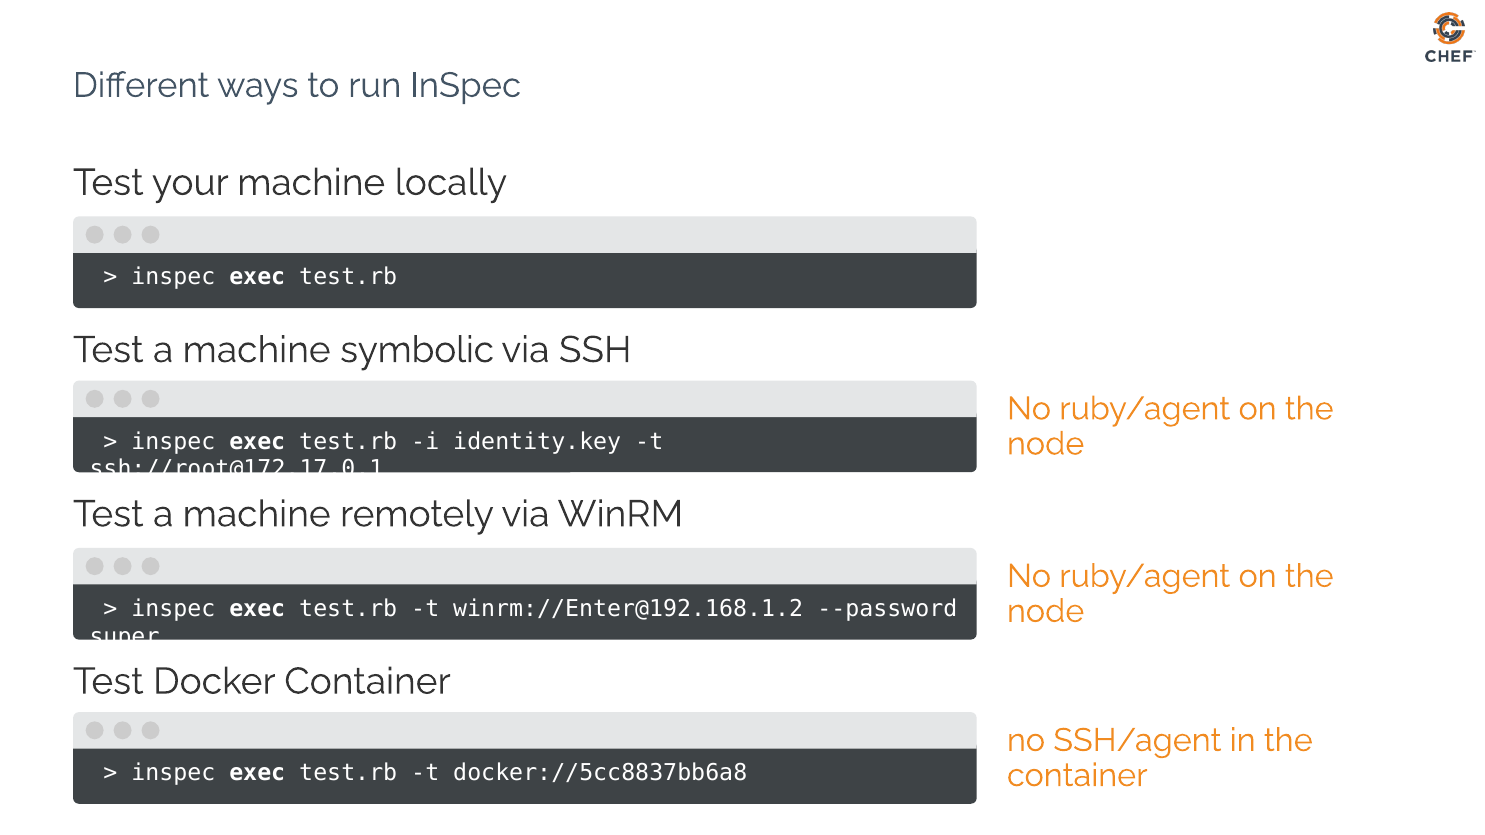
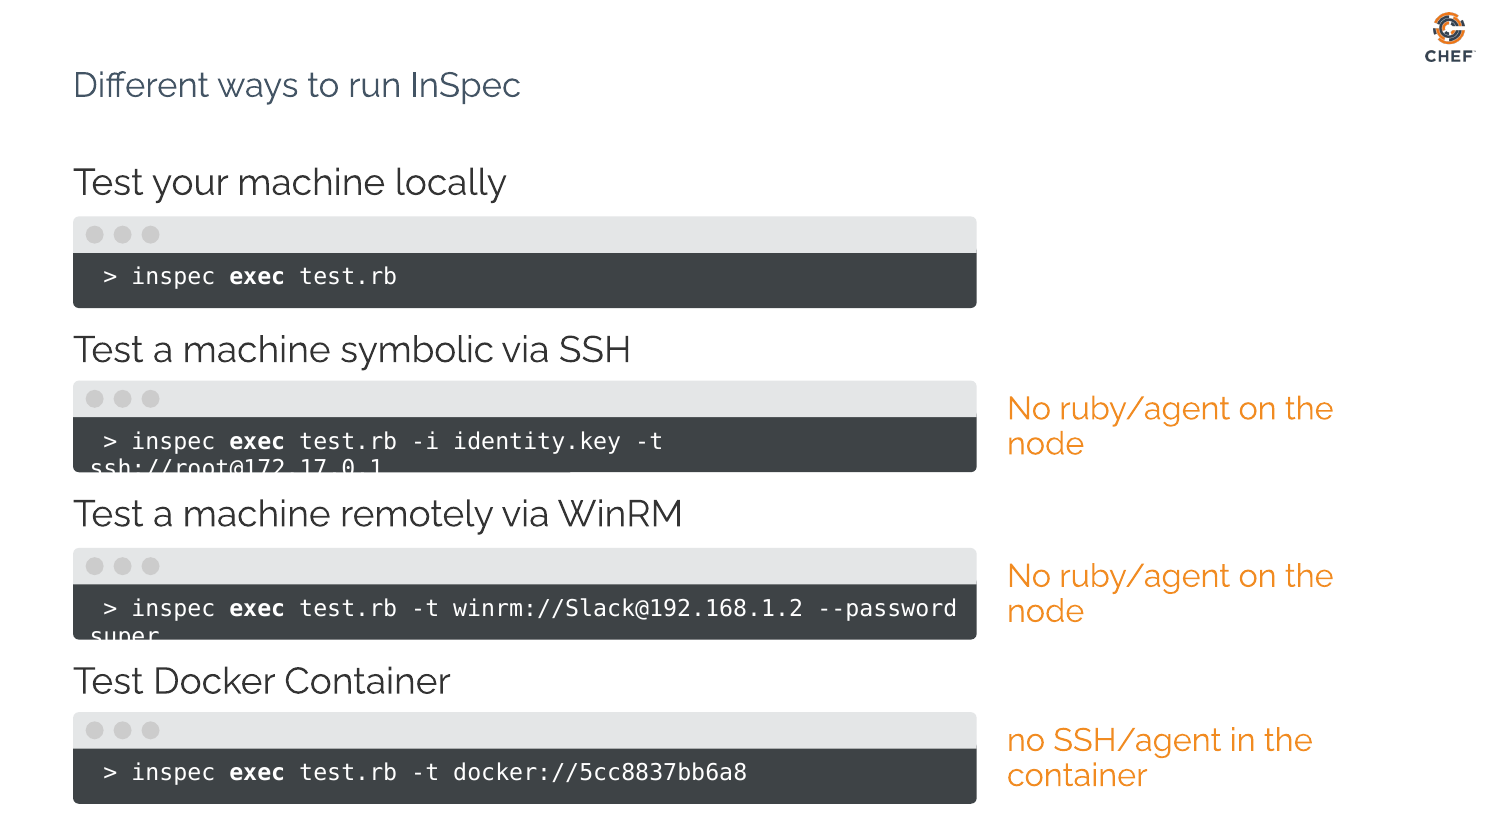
winrm://Enter@192.168.1.2: winrm://Enter@192.168.1.2 -> winrm://Slack@192.168.1.2
